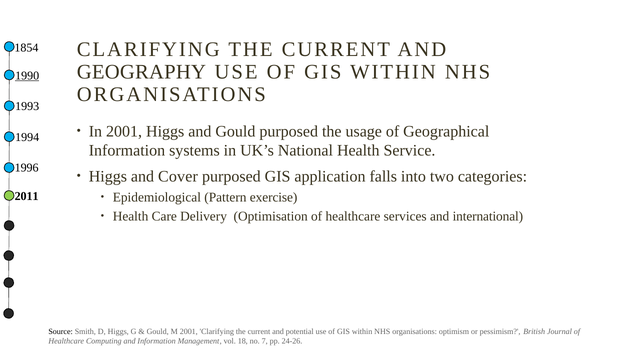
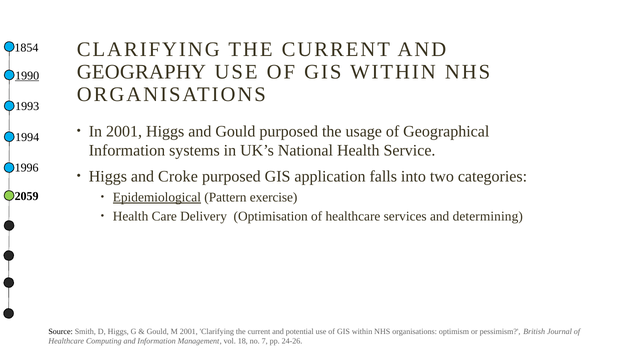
Cover: Cover -> Croke
2011: 2011 -> 2059
Epidemiological underline: none -> present
international: international -> determining
